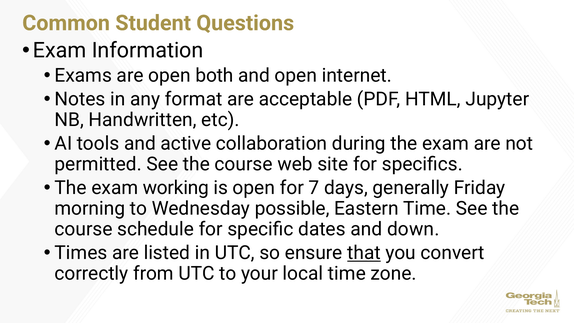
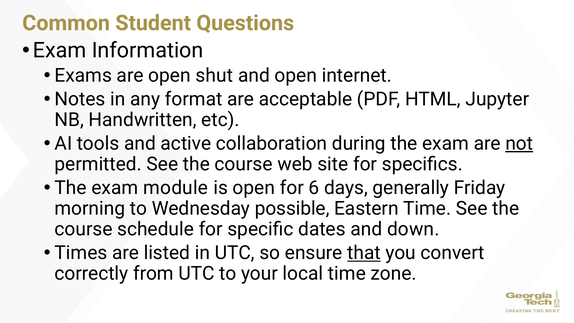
both: both -> shut
not underline: none -> present
working: working -> module
7: 7 -> 6
